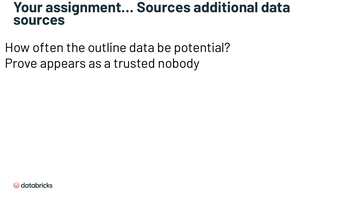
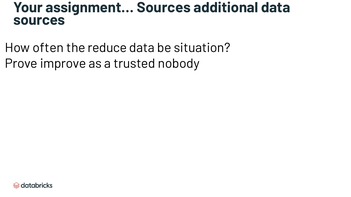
outline: outline -> reduce
potential: potential -> situation
appears: appears -> improve
